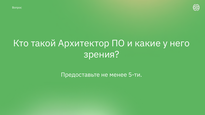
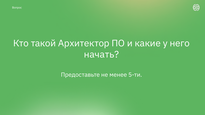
зрения: зрения -> начать
